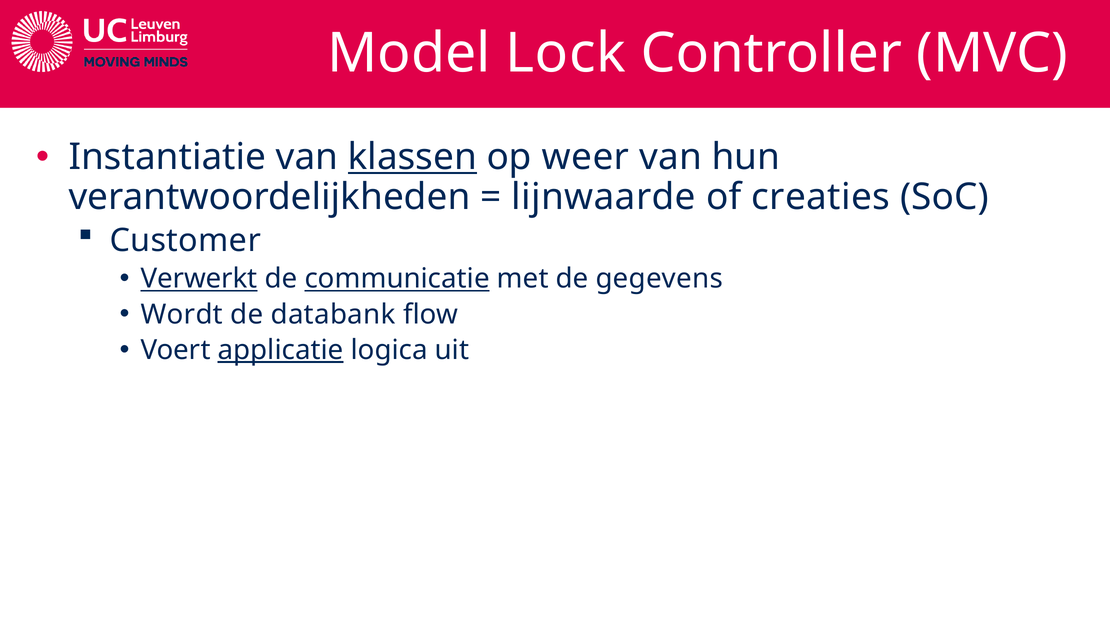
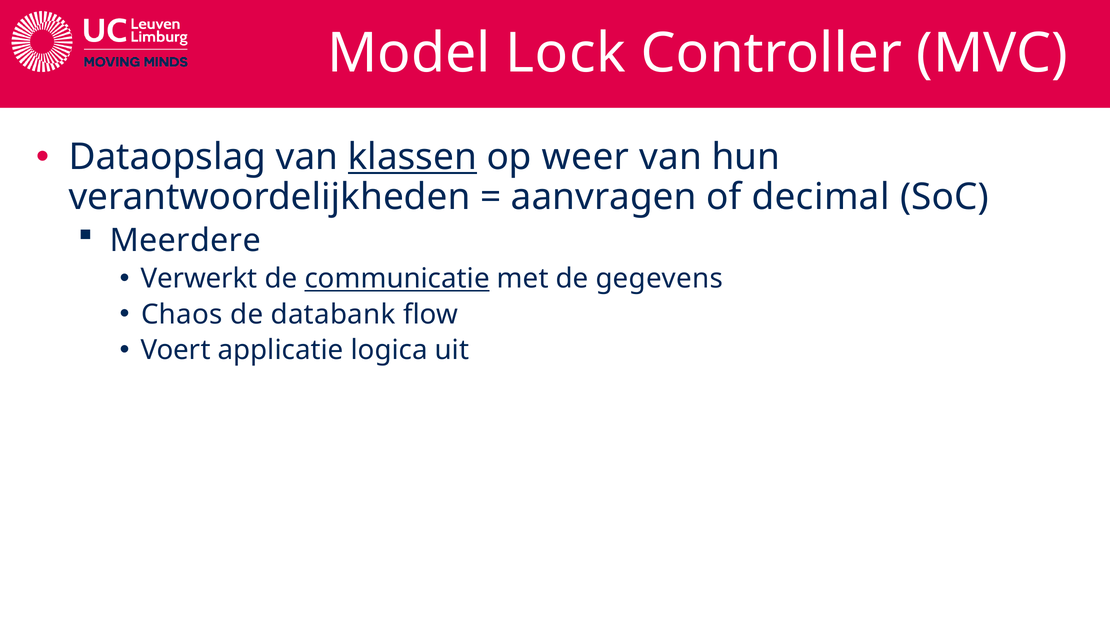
Instantiatie: Instantiatie -> Dataopslag
lijnwaarde: lijnwaarde -> aanvragen
creaties: creaties -> decimal
Customer: Customer -> Meerdere
Verwerkt underline: present -> none
Wordt: Wordt -> Chaos
applicatie underline: present -> none
